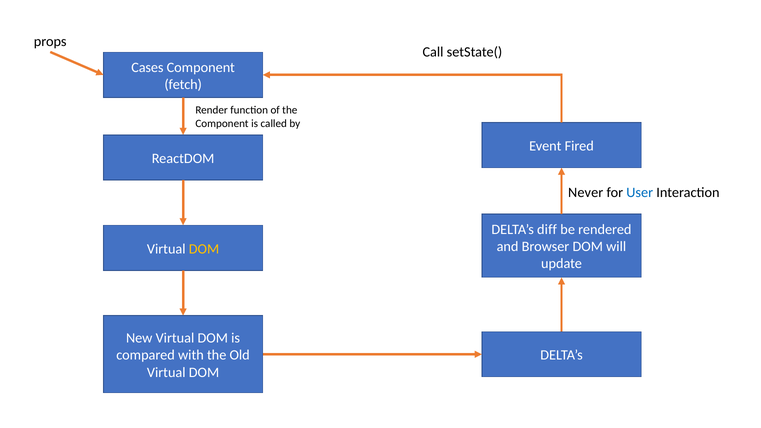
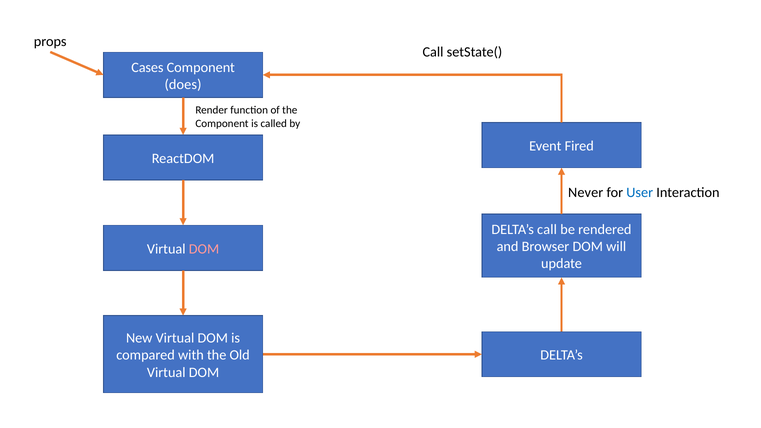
fetch: fetch -> does
DELTA’s diff: diff -> call
DOM at (204, 249) colour: yellow -> pink
